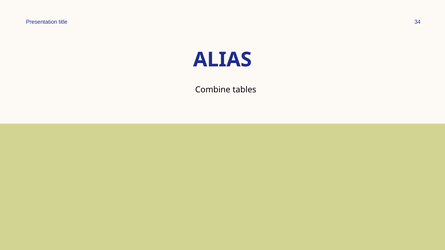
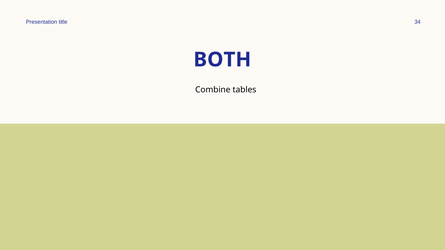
ALIAS: ALIAS -> BOTH
